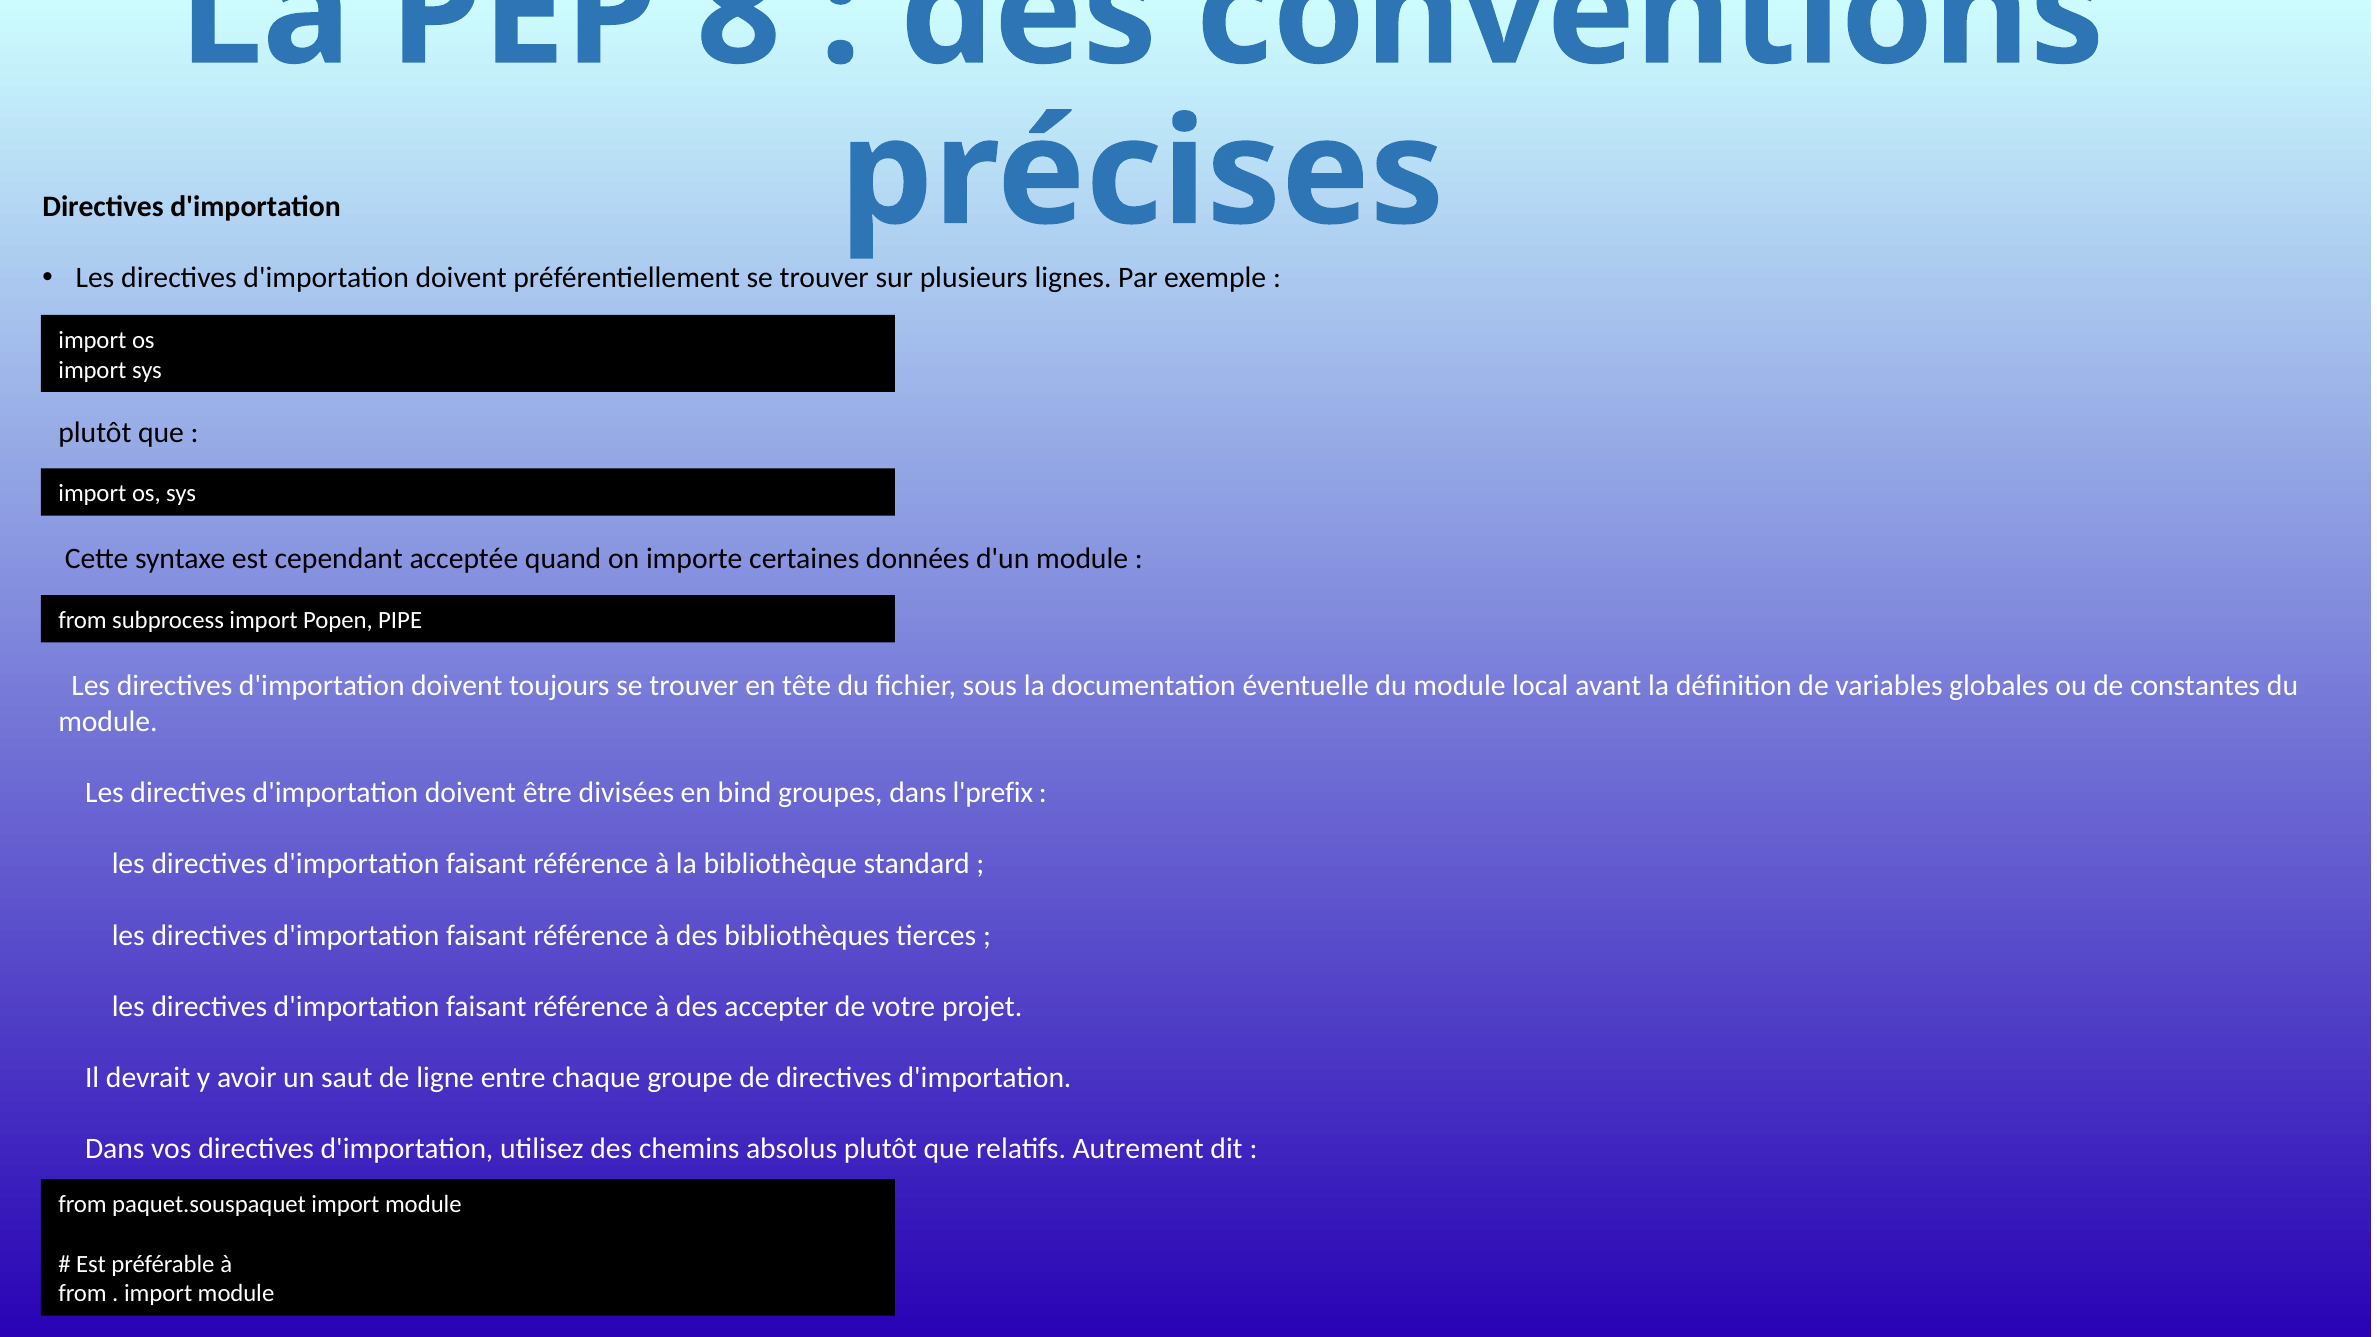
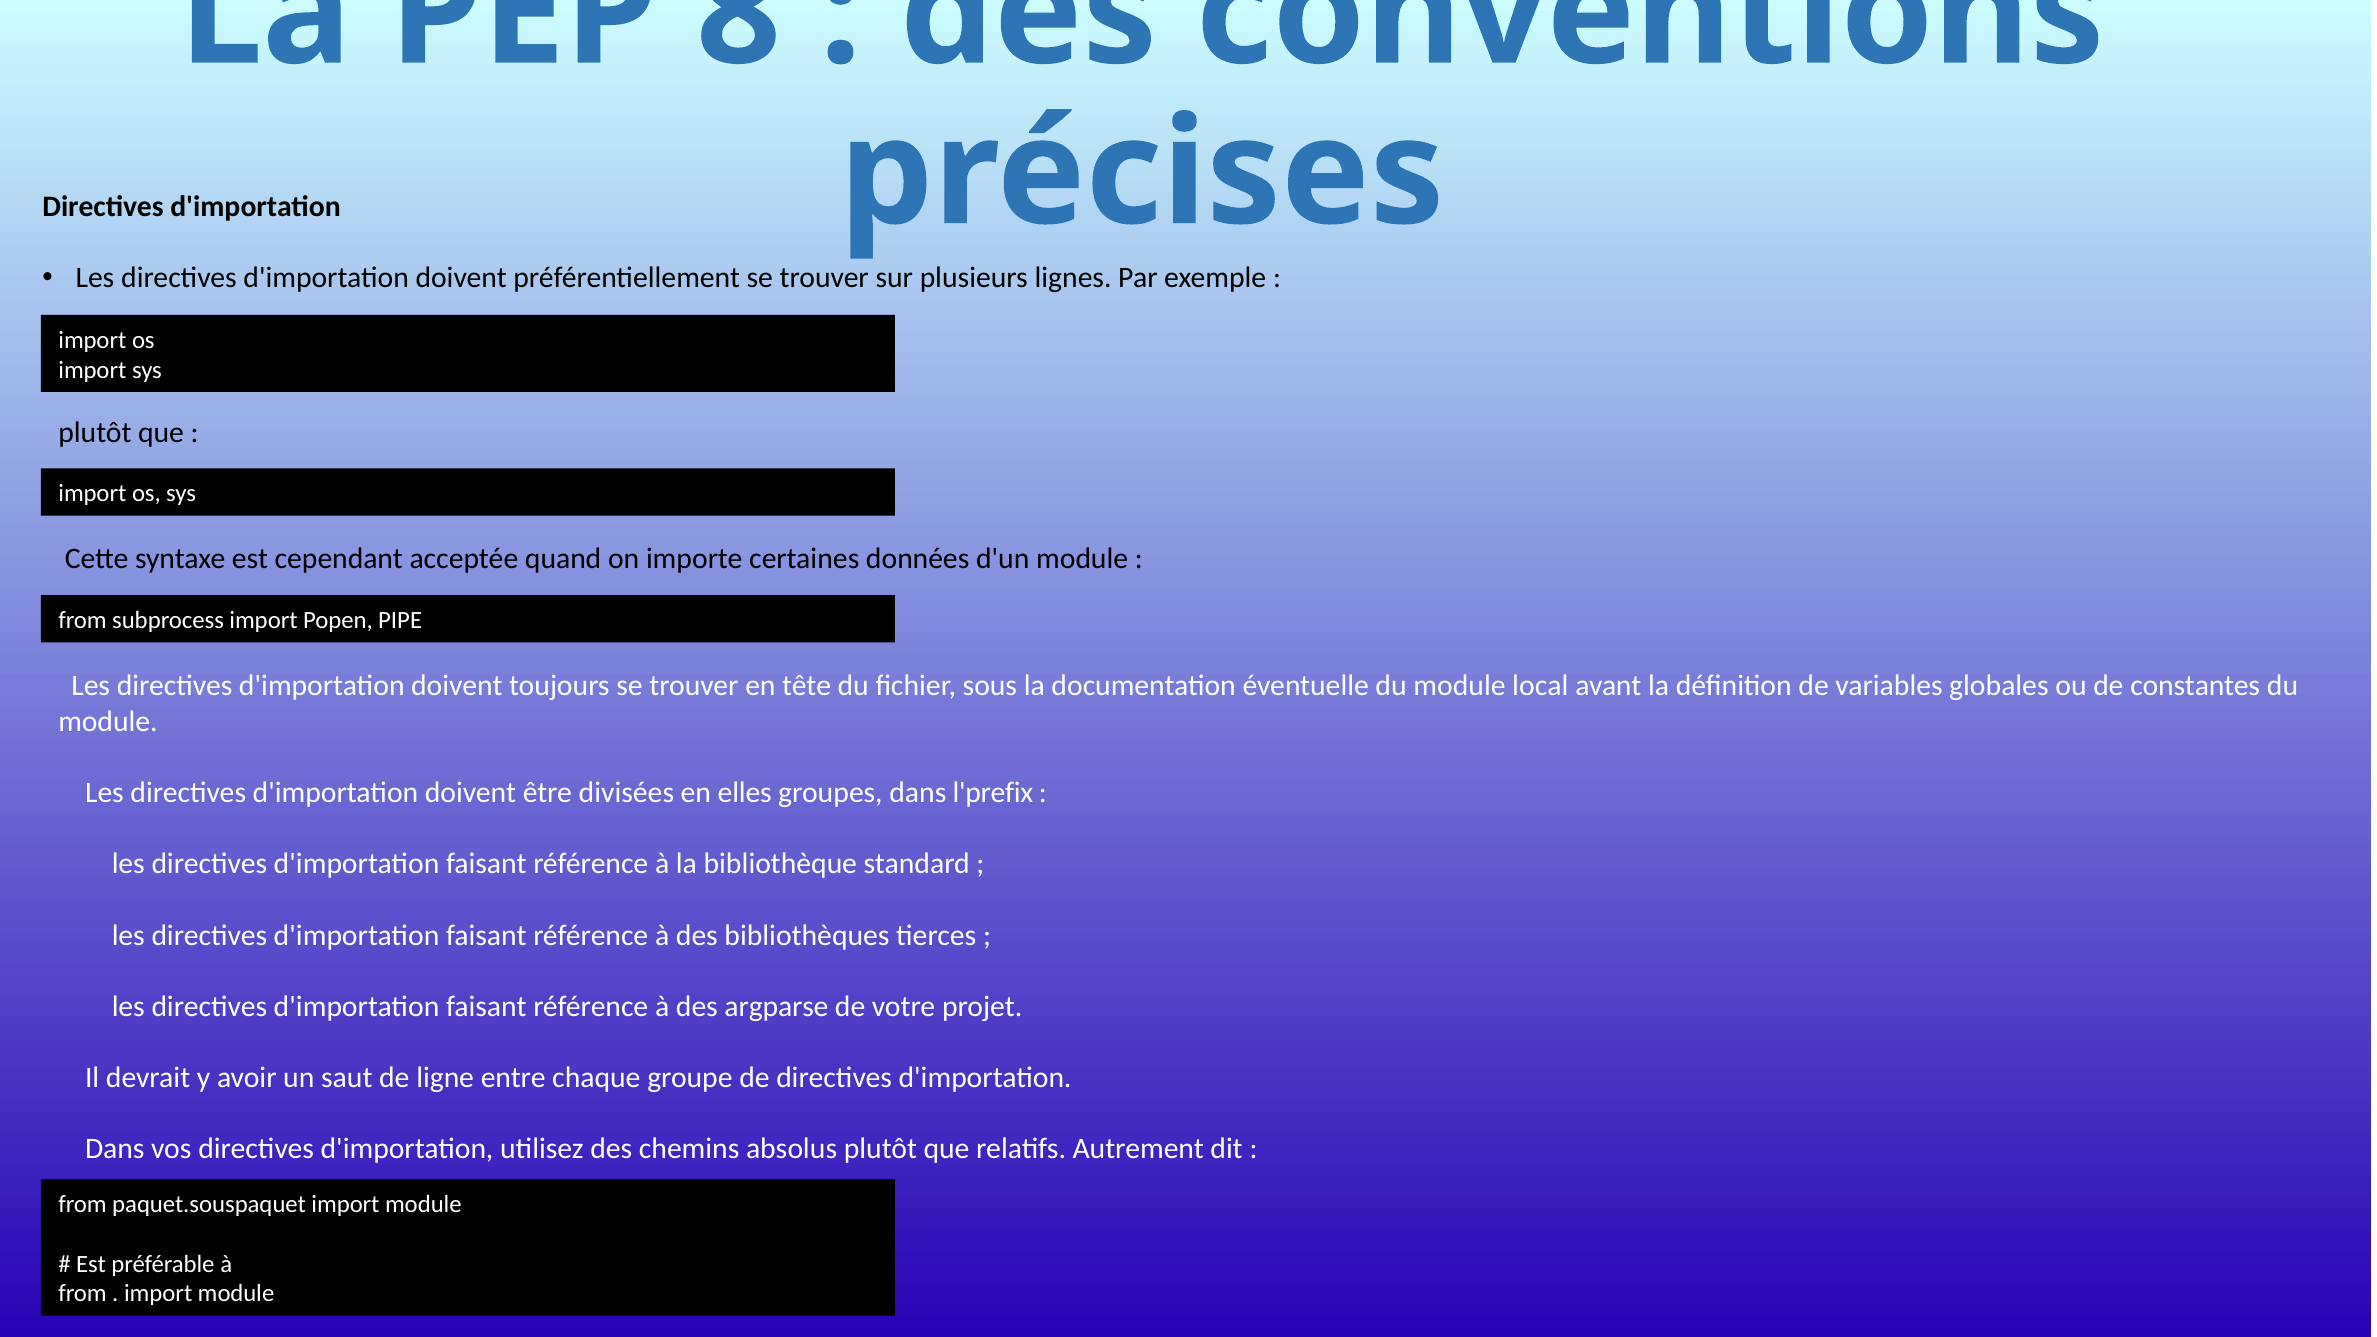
bind: bind -> elles
accepter: accepter -> argparse
